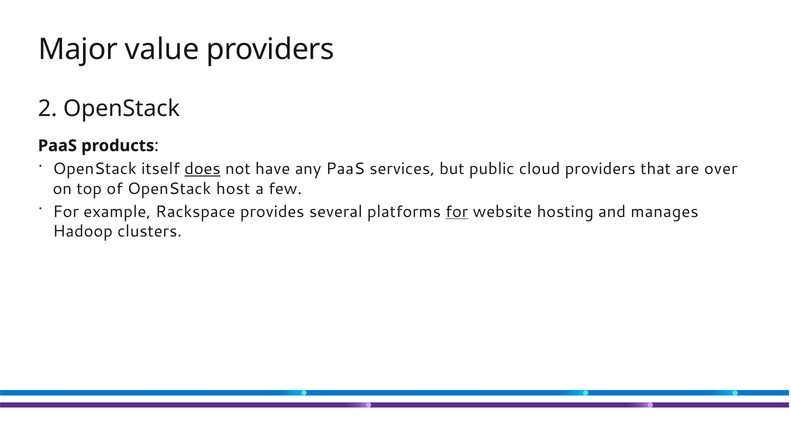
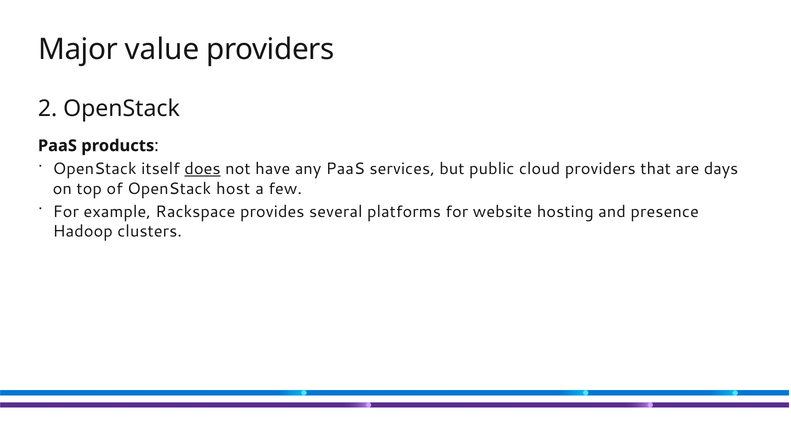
over: over -> days
for at (457, 212) underline: present -> none
manages: manages -> presence
